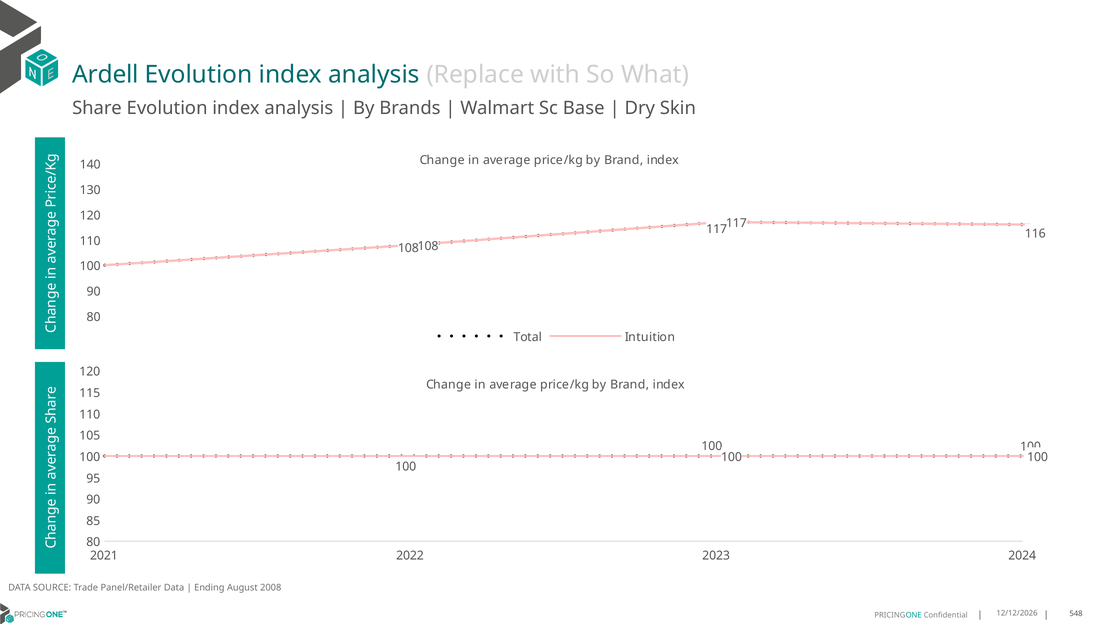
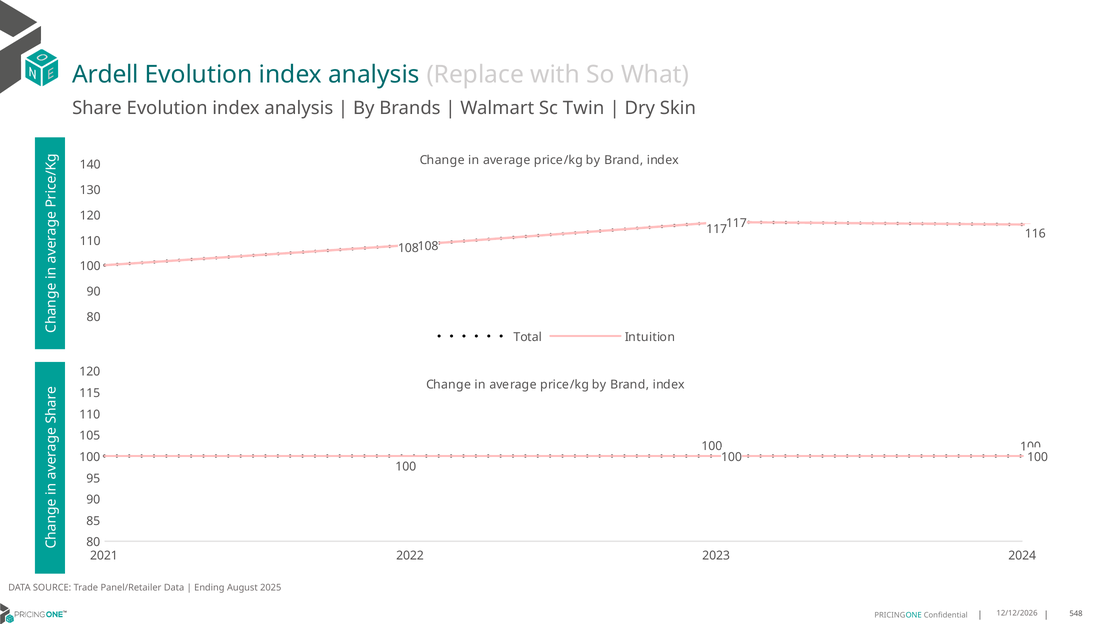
Base: Base -> Twin
2008: 2008 -> 2025
